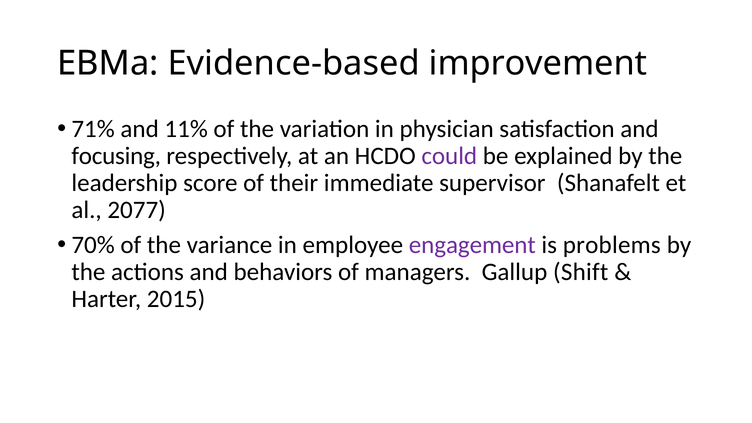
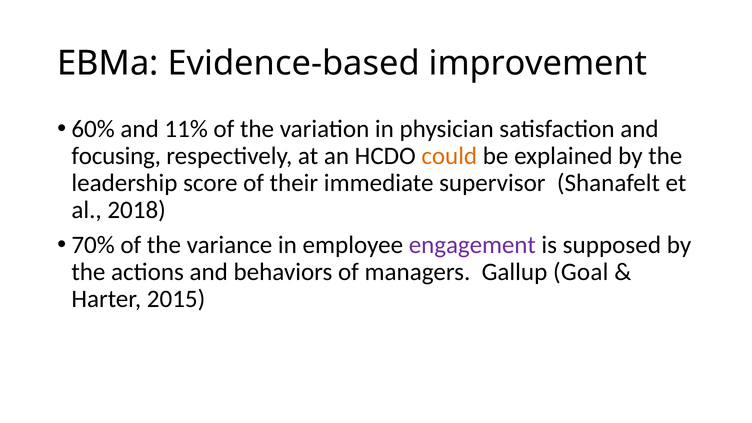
71%: 71% -> 60%
could colour: purple -> orange
2077: 2077 -> 2018
problems: problems -> supposed
Shift: Shift -> Goal
